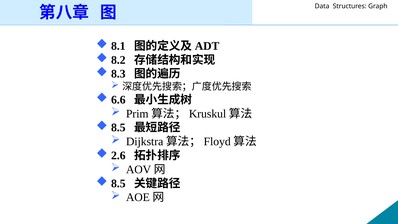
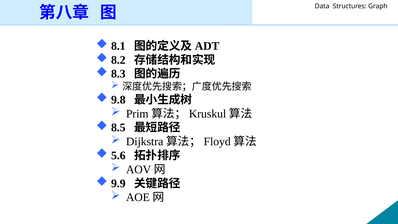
6.6: 6.6 -> 9.8
2.6: 2.6 -> 5.6
8.5 at (118, 183): 8.5 -> 9.9
